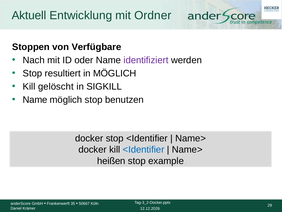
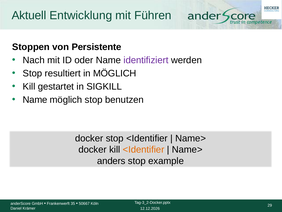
Ordner: Ordner -> Führen
Verfügbare: Verfügbare -> Persistente
gelöscht: gelöscht -> gestartet
<Identifier at (144, 149) colour: blue -> orange
heißen: heißen -> anders
